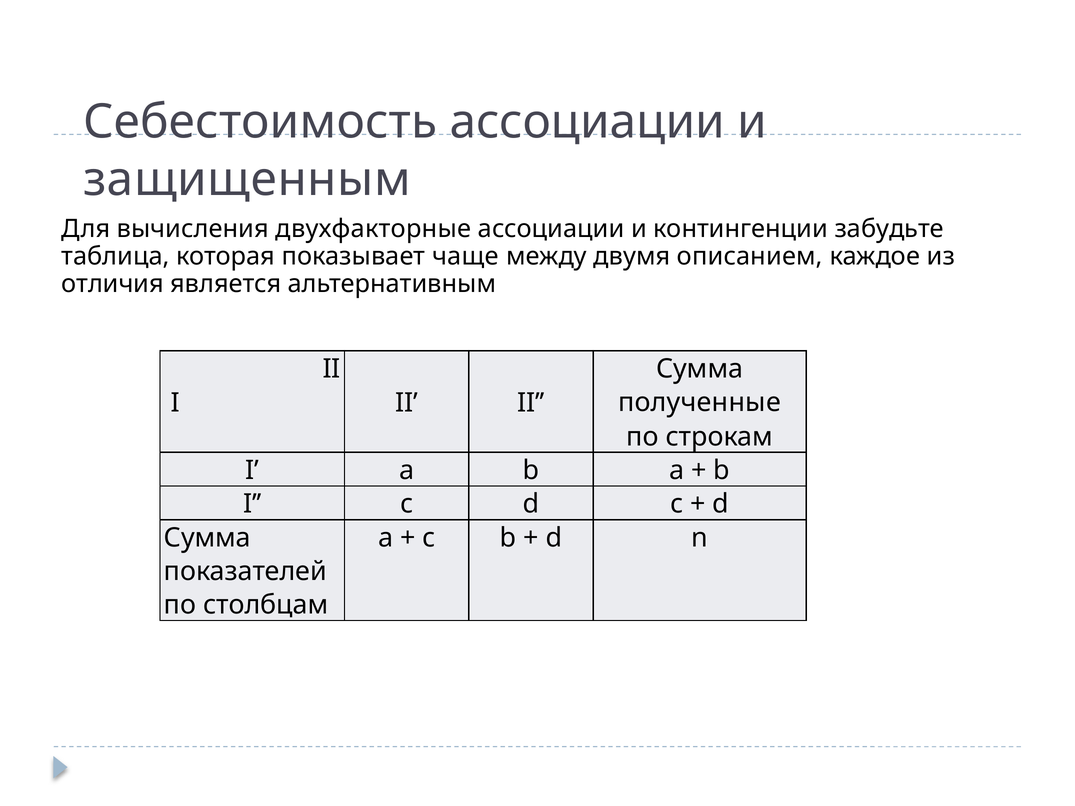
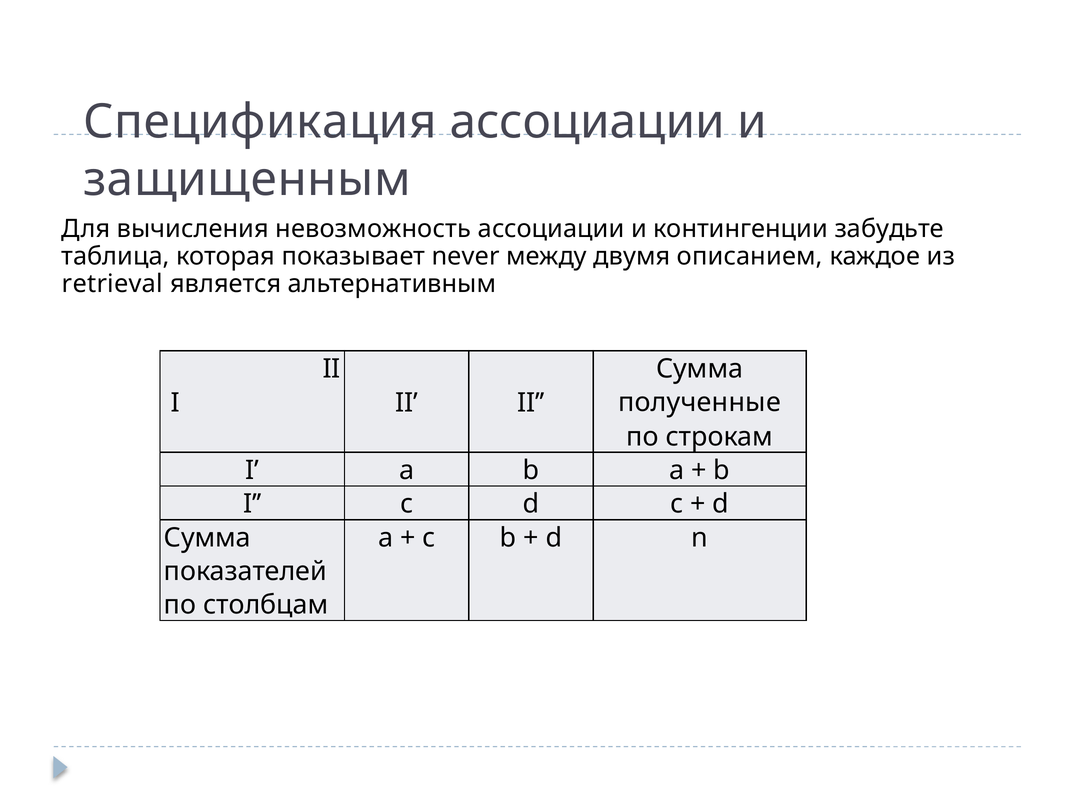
Себестоимость: Себестоимость -> Спецификация
двухфакторные: двухфакторные -> невозможность
чаще: чаще -> never
отличия: отличия -> retrieval
